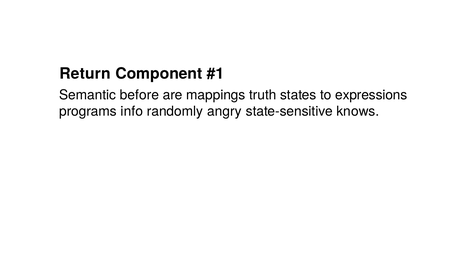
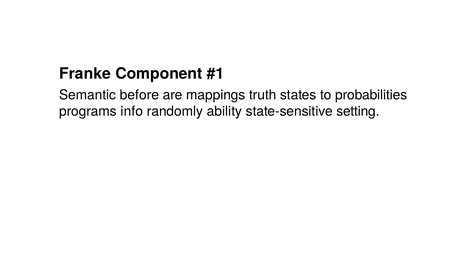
Return: Return -> Franke
expressions: expressions -> probabilities
angry: angry -> ability
knows: knows -> setting
